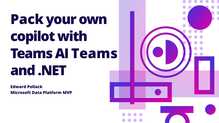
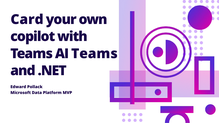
Pack: Pack -> Card
